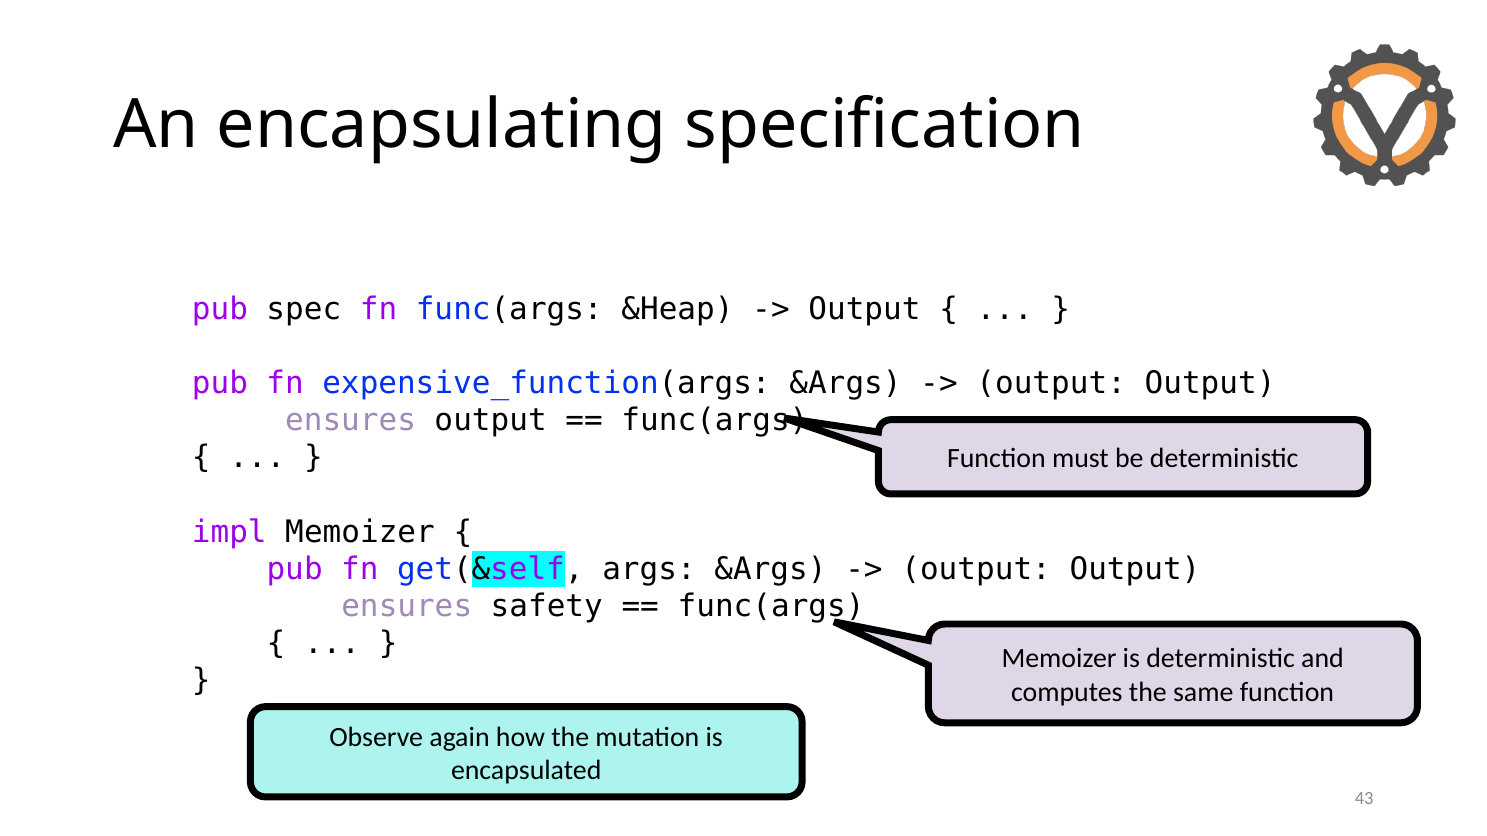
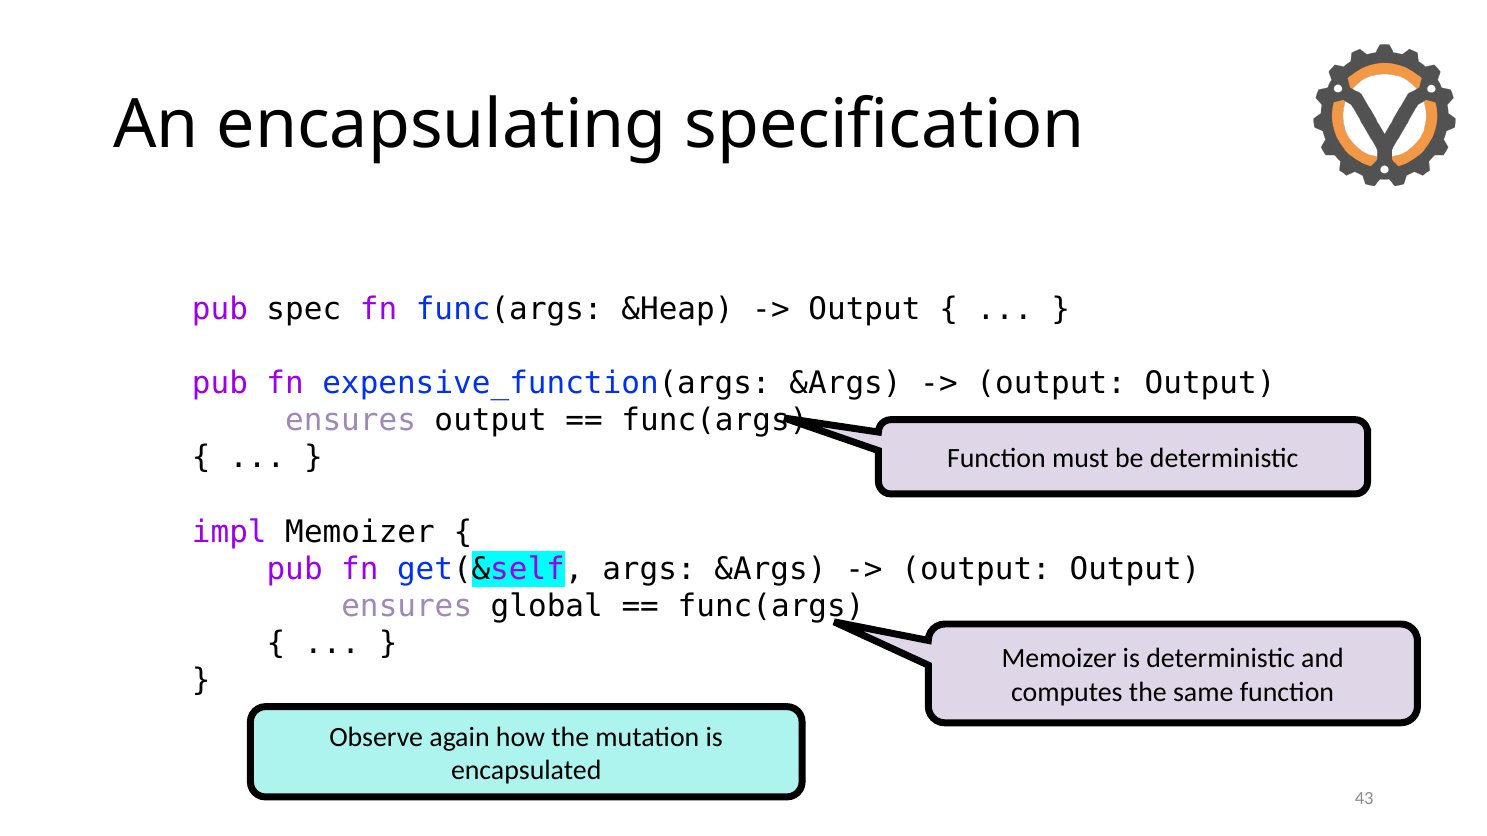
safety: safety -> global
